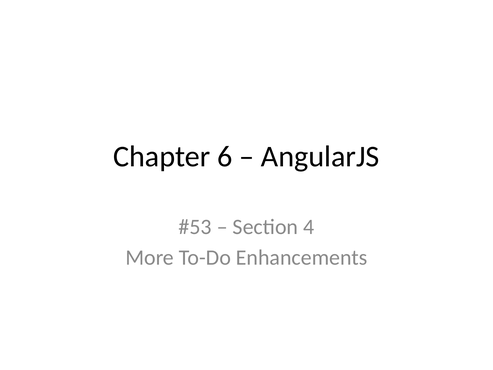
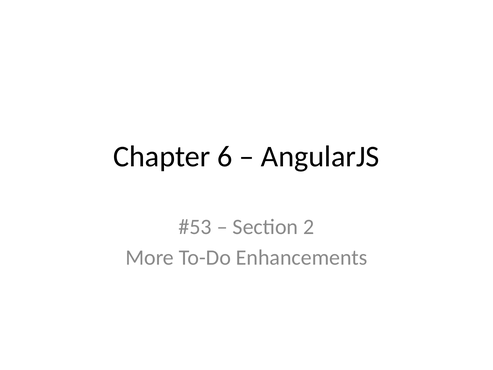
4: 4 -> 2
